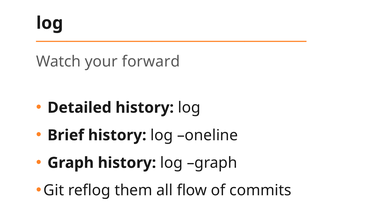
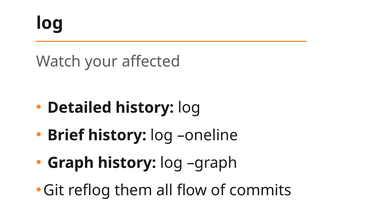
forward: forward -> affected
